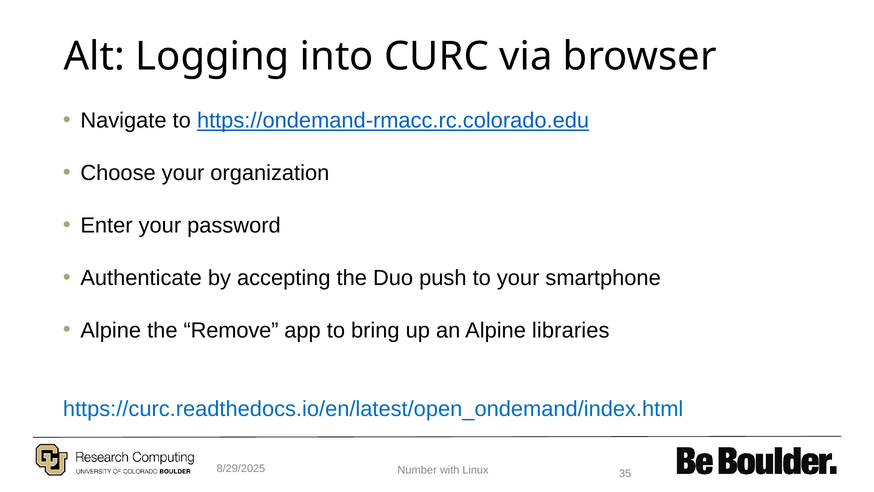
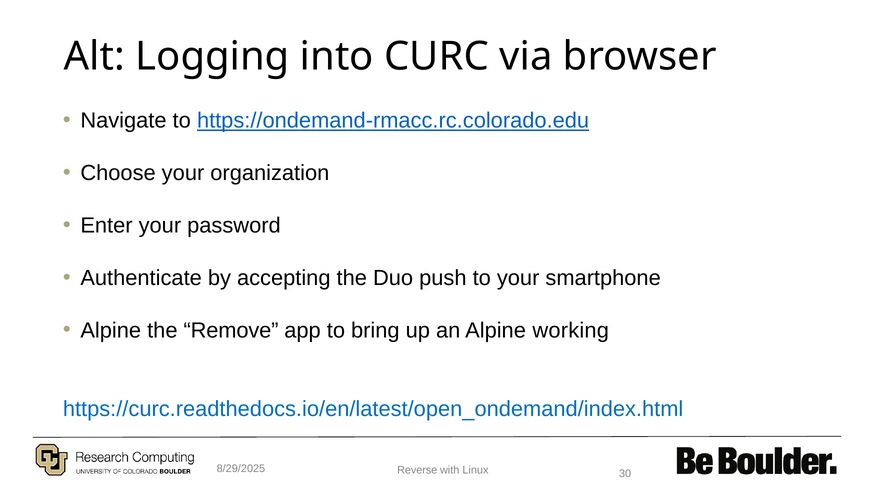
libraries: libraries -> working
Number: Number -> Reverse
35: 35 -> 30
